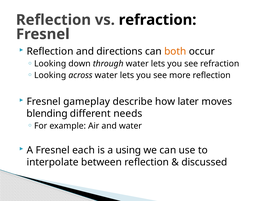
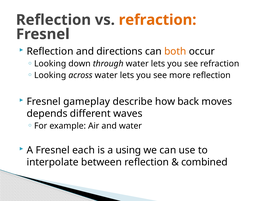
refraction at (158, 20) colour: black -> orange
later: later -> back
blending: blending -> depends
needs: needs -> waves
discussed: discussed -> combined
